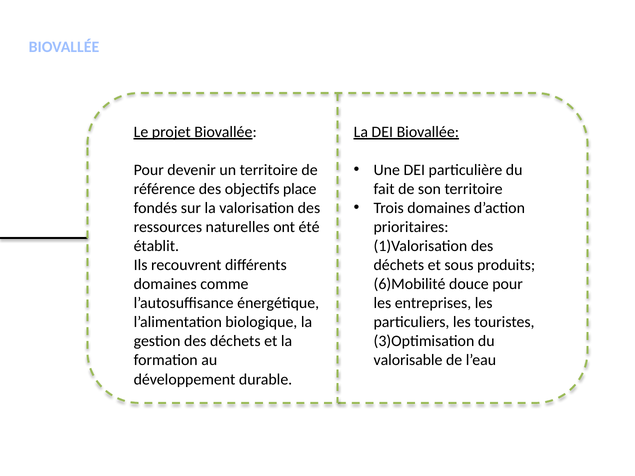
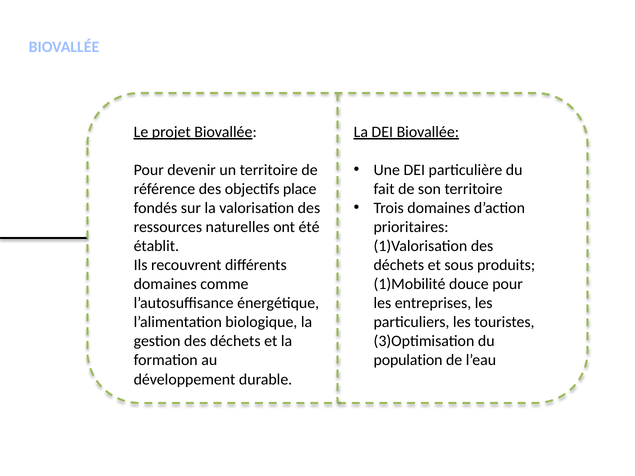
6)Mobilité: 6)Mobilité -> 1)Mobilité
valorisable: valorisable -> population
